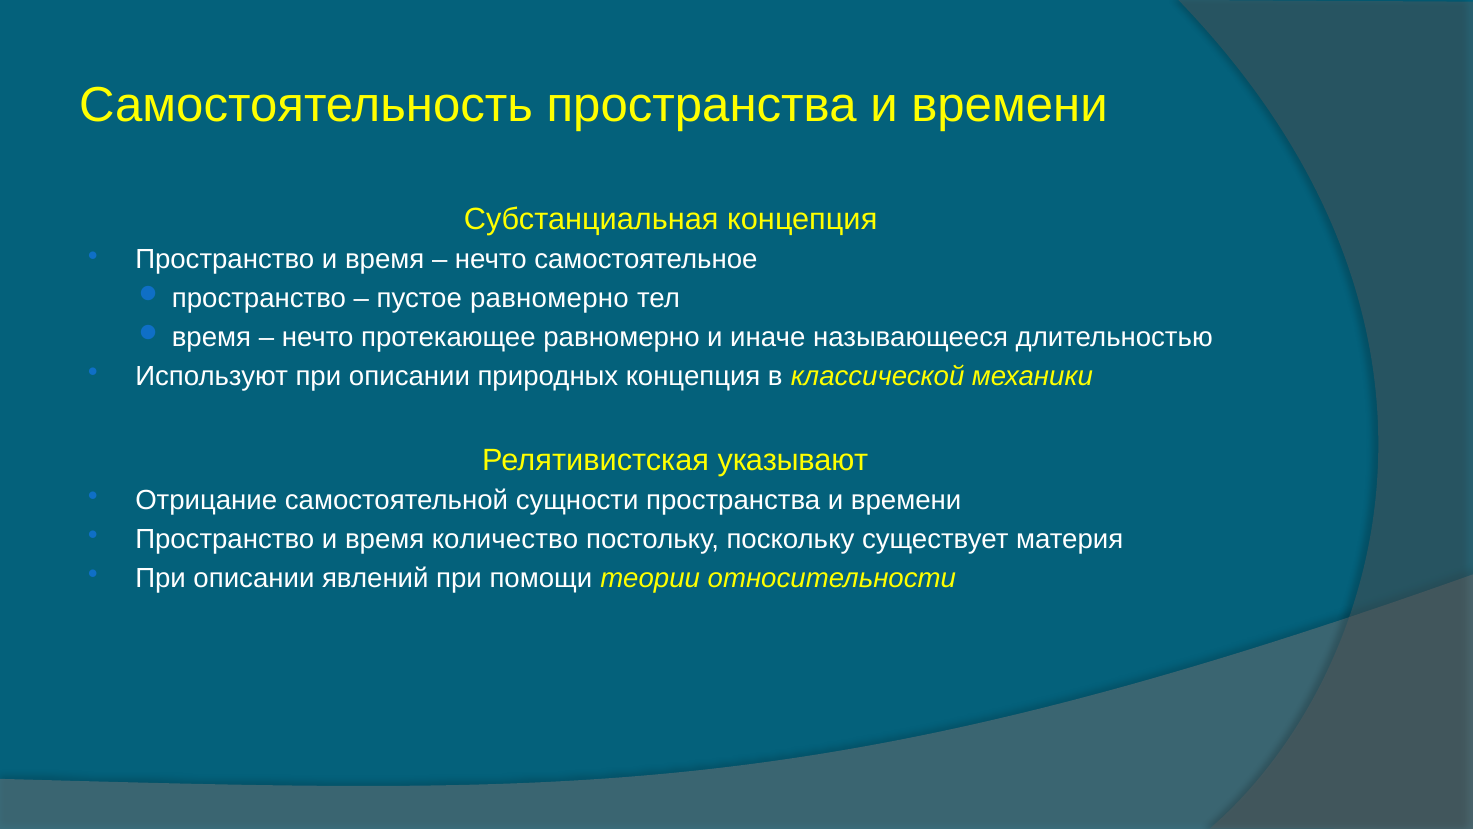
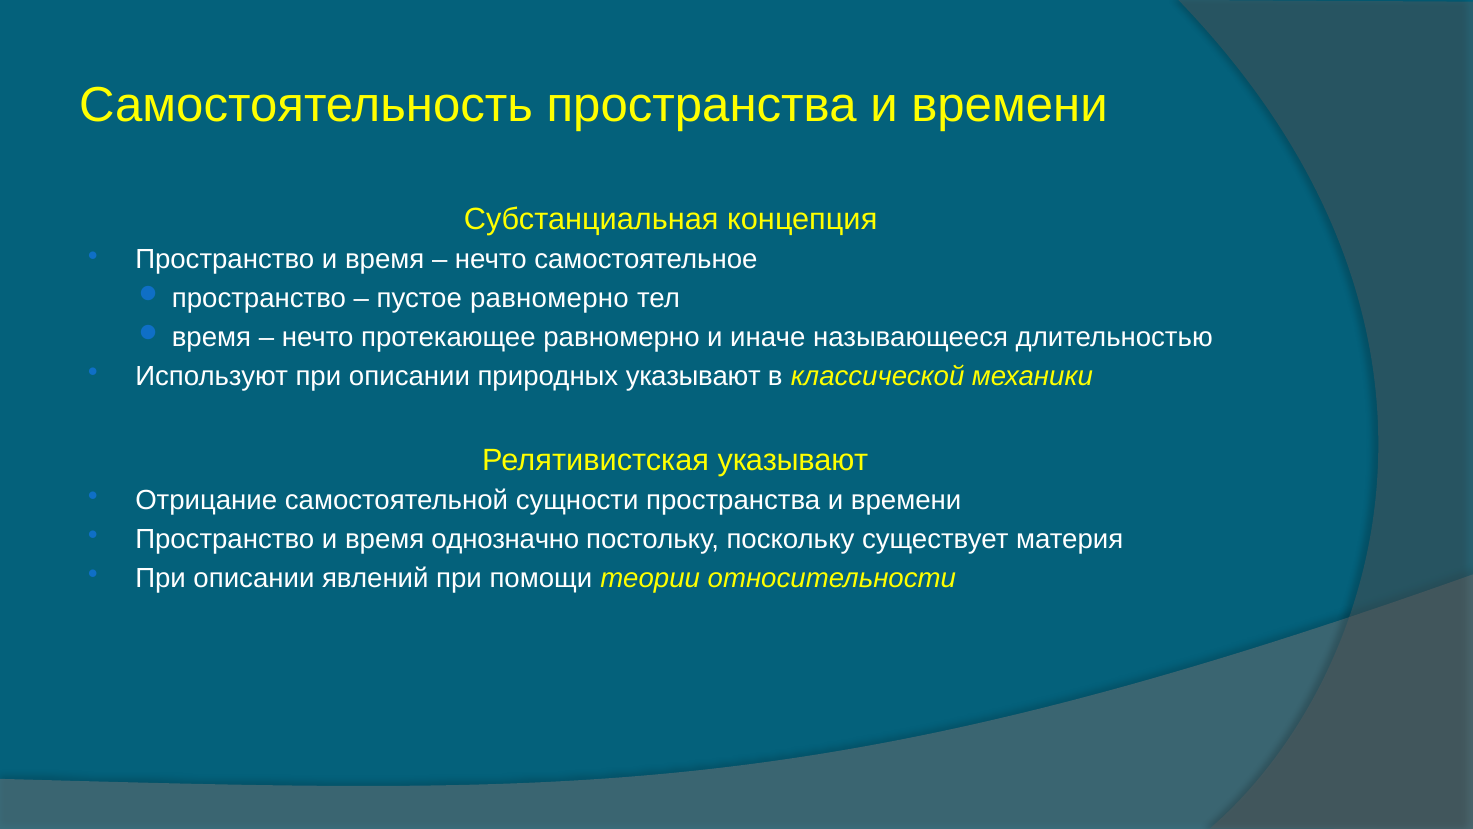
природных концепция: концепция -> указывают
количество: количество -> однозначно
